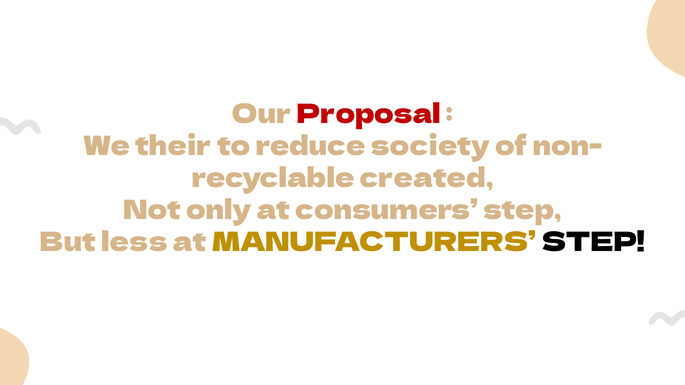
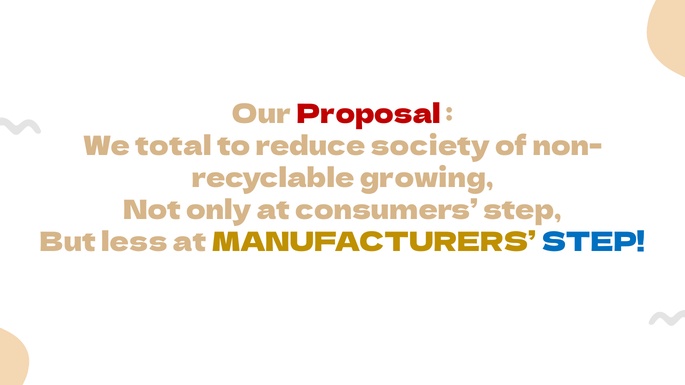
their: their -> total
created: created -> growing
STEP at (593, 242) colour: black -> blue
